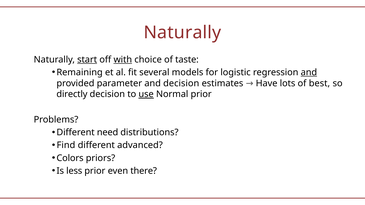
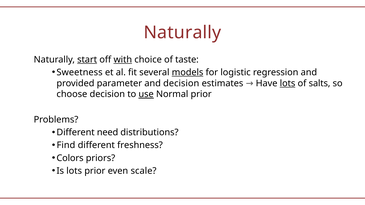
Remaining: Remaining -> Sweetness
models underline: none -> present
and at (309, 72) underline: present -> none
lots at (288, 83) underline: none -> present
best: best -> salts
directly: directly -> choose
advanced: advanced -> freshness
Is less: less -> lots
there: there -> scale
